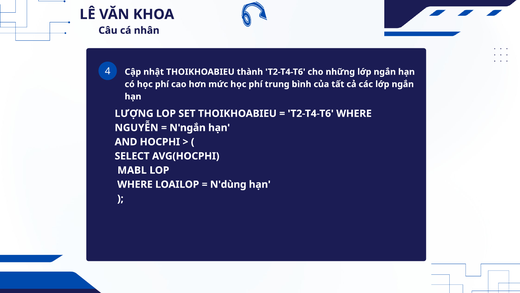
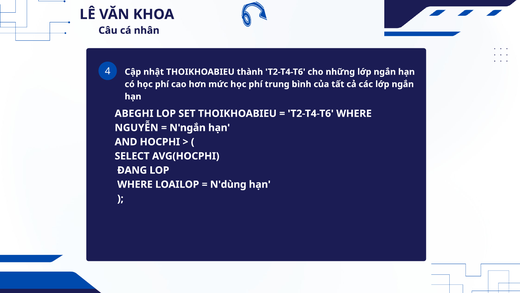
LƯỢNG: LƯỢNG -> ABEGHI
MABL: MABL -> ĐANG
